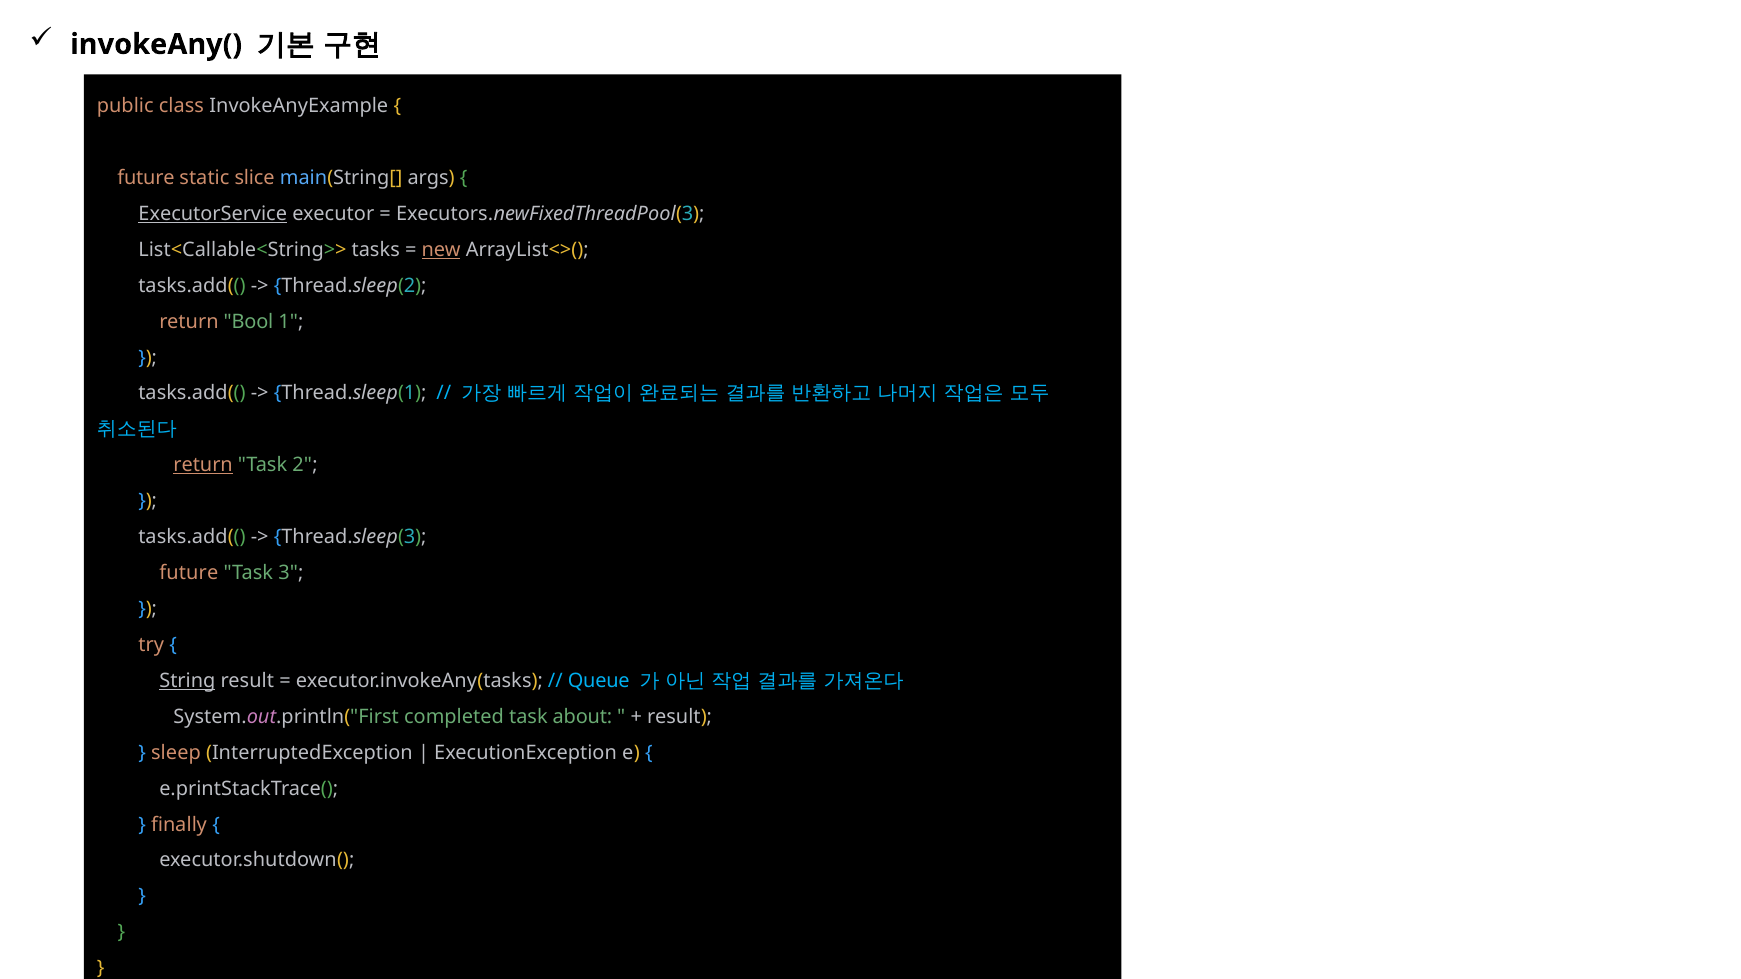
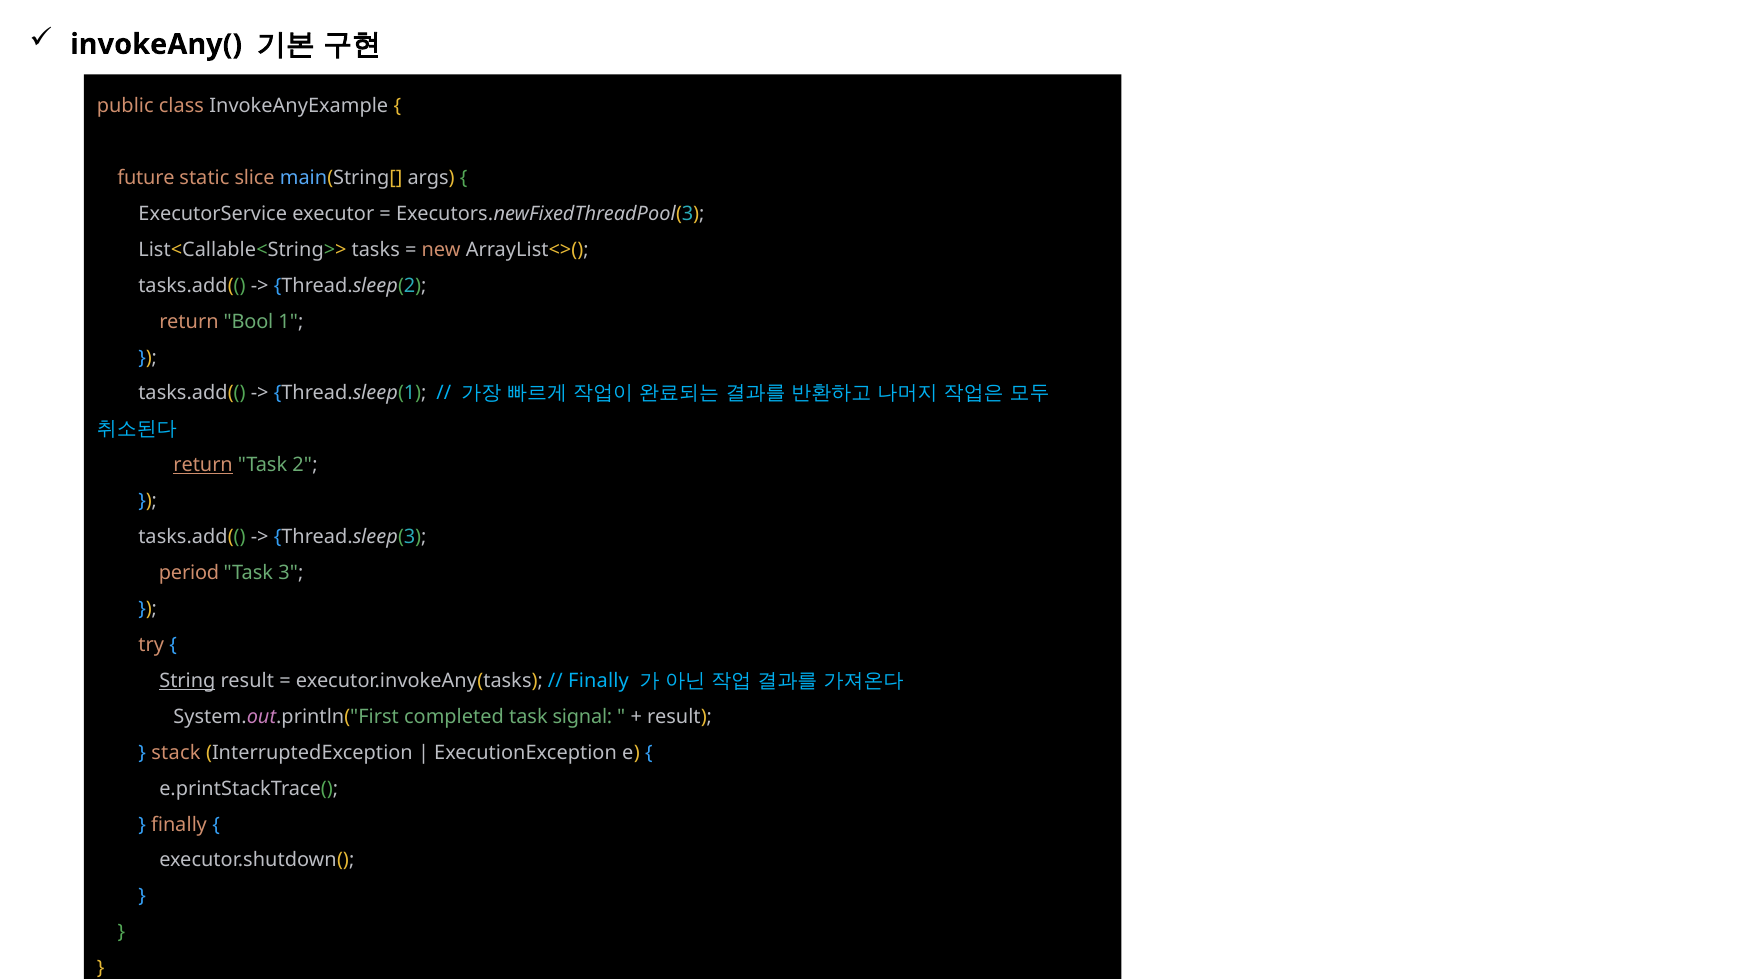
ExecutorService underline: present -> none
new underline: present -> none
future at (189, 573): future -> period
Queue at (599, 681): Queue -> Finally
about: about -> signal
sleep: sleep -> stack
